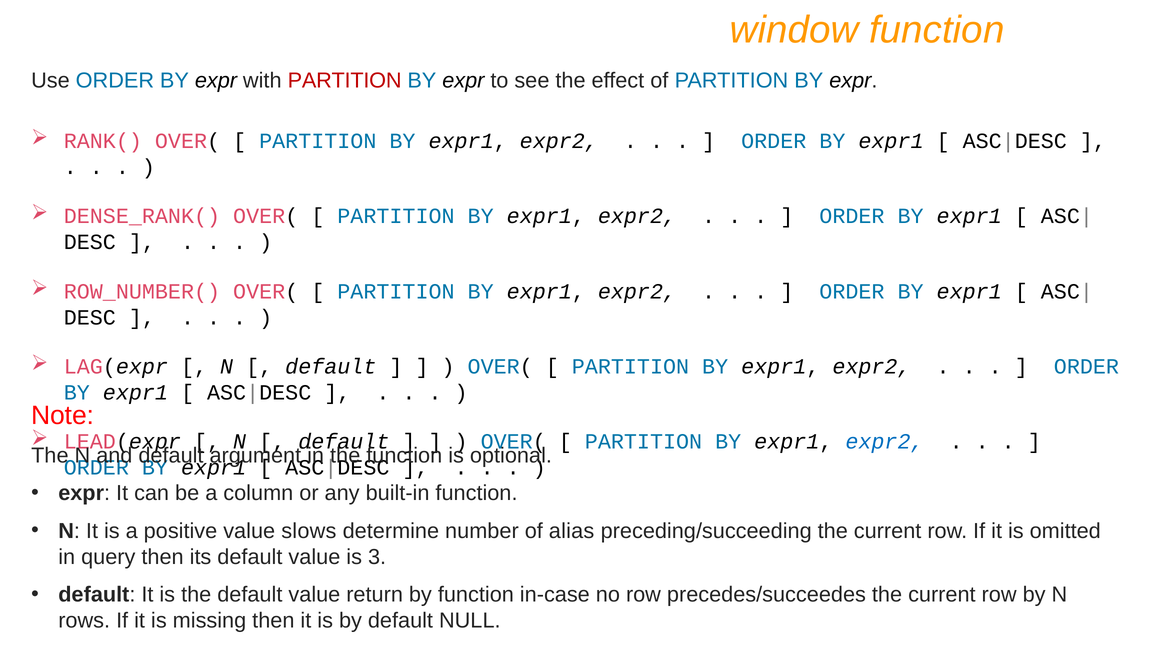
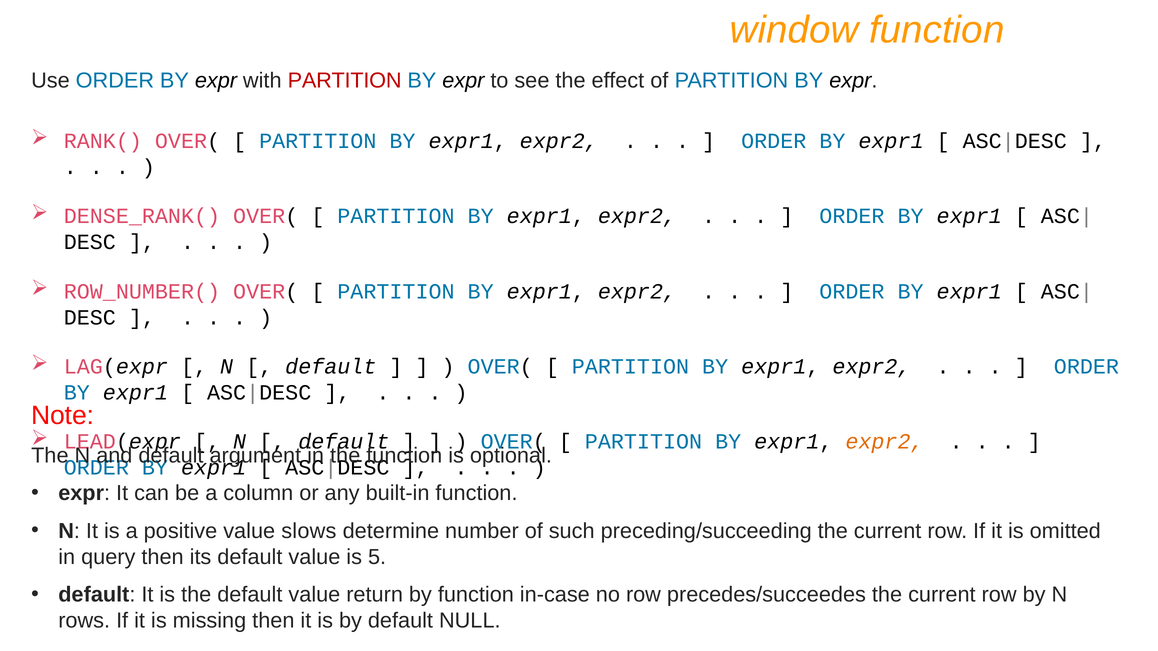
expr2 at (884, 442) colour: blue -> orange
alias: alias -> such
3: 3 -> 5
